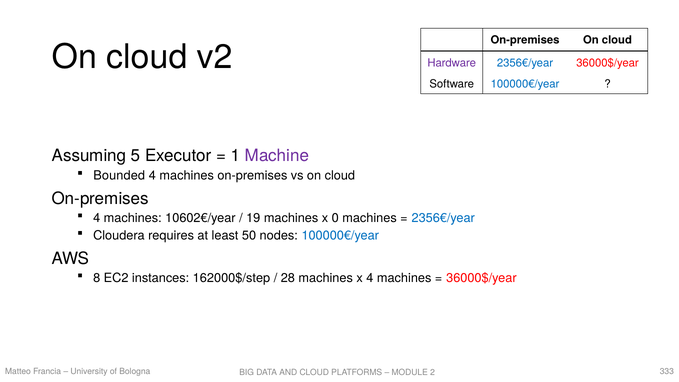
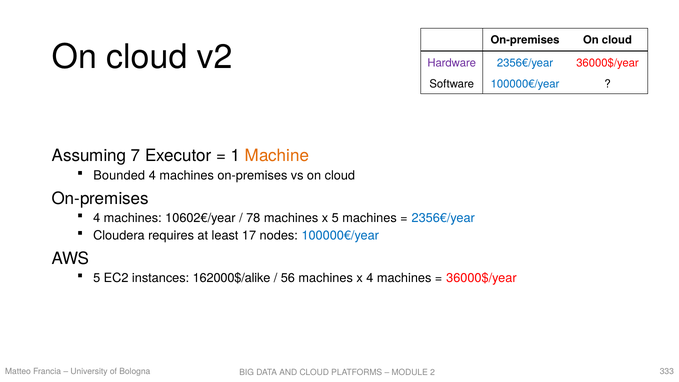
5: 5 -> 7
Machine colour: purple -> orange
19: 19 -> 78
x 0: 0 -> 5
50: 50 -> 17
8 at (97, 278): 8 -> 5
162000$/step: 162000$/step -> 162000$/alike
28: 28 -> 56
